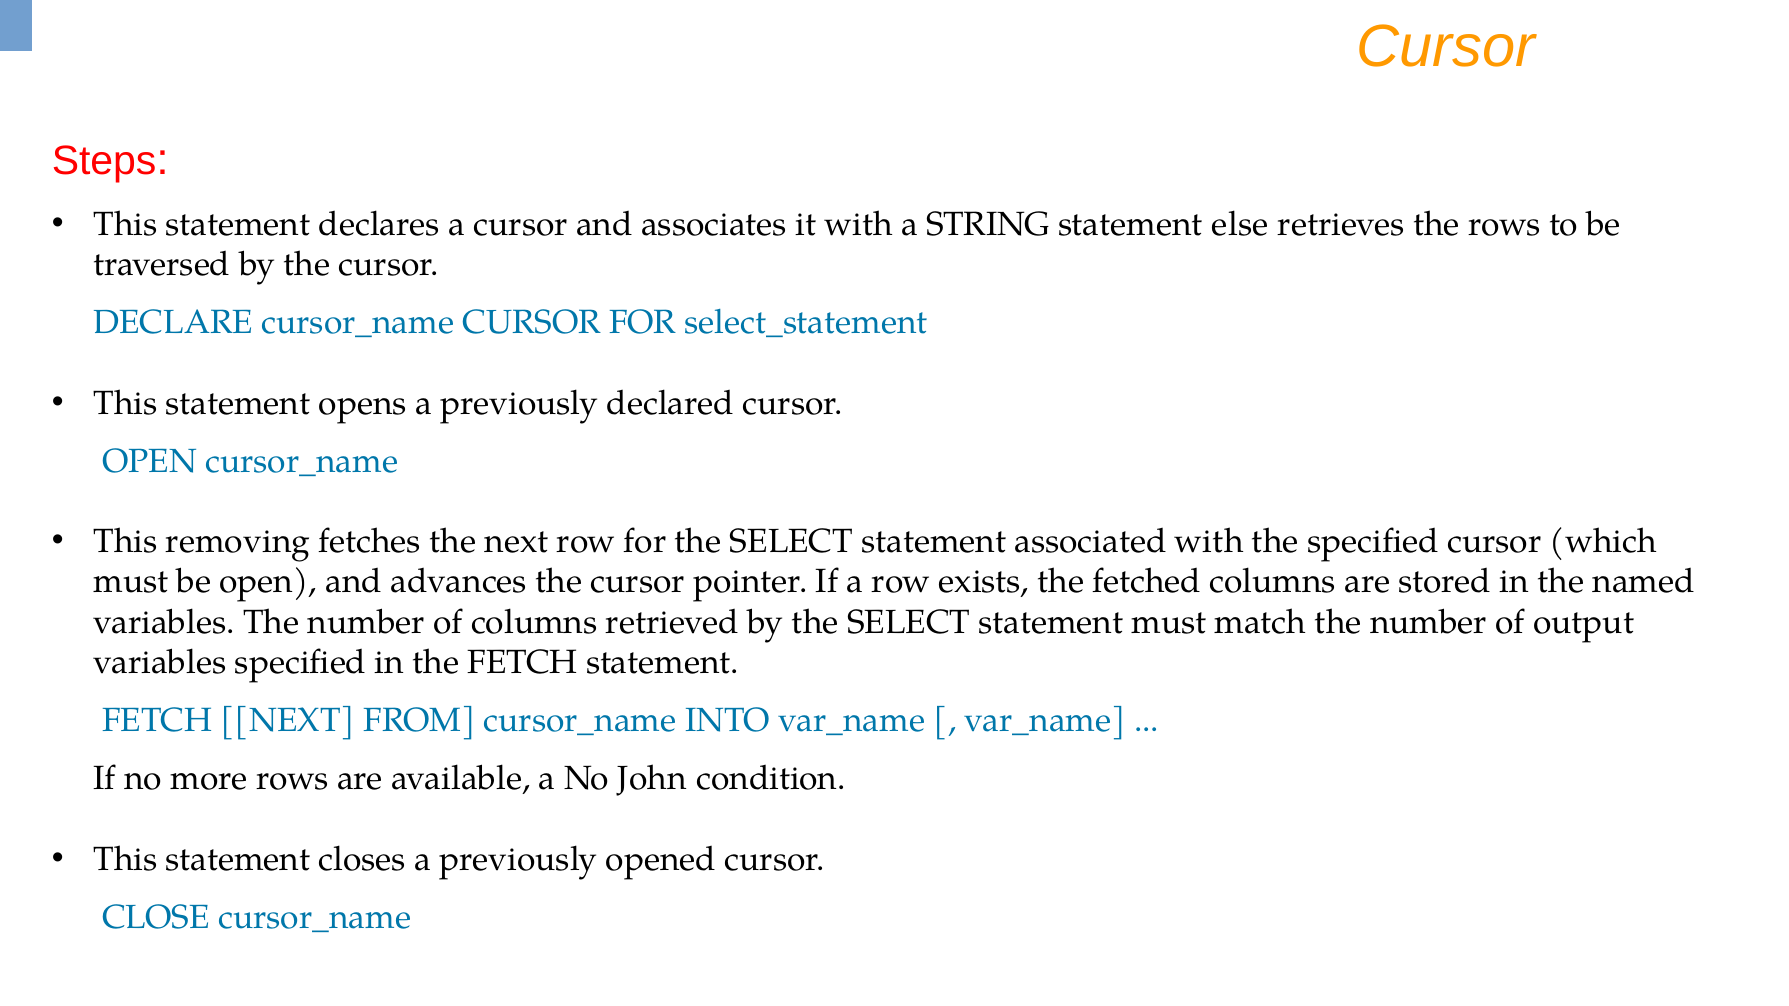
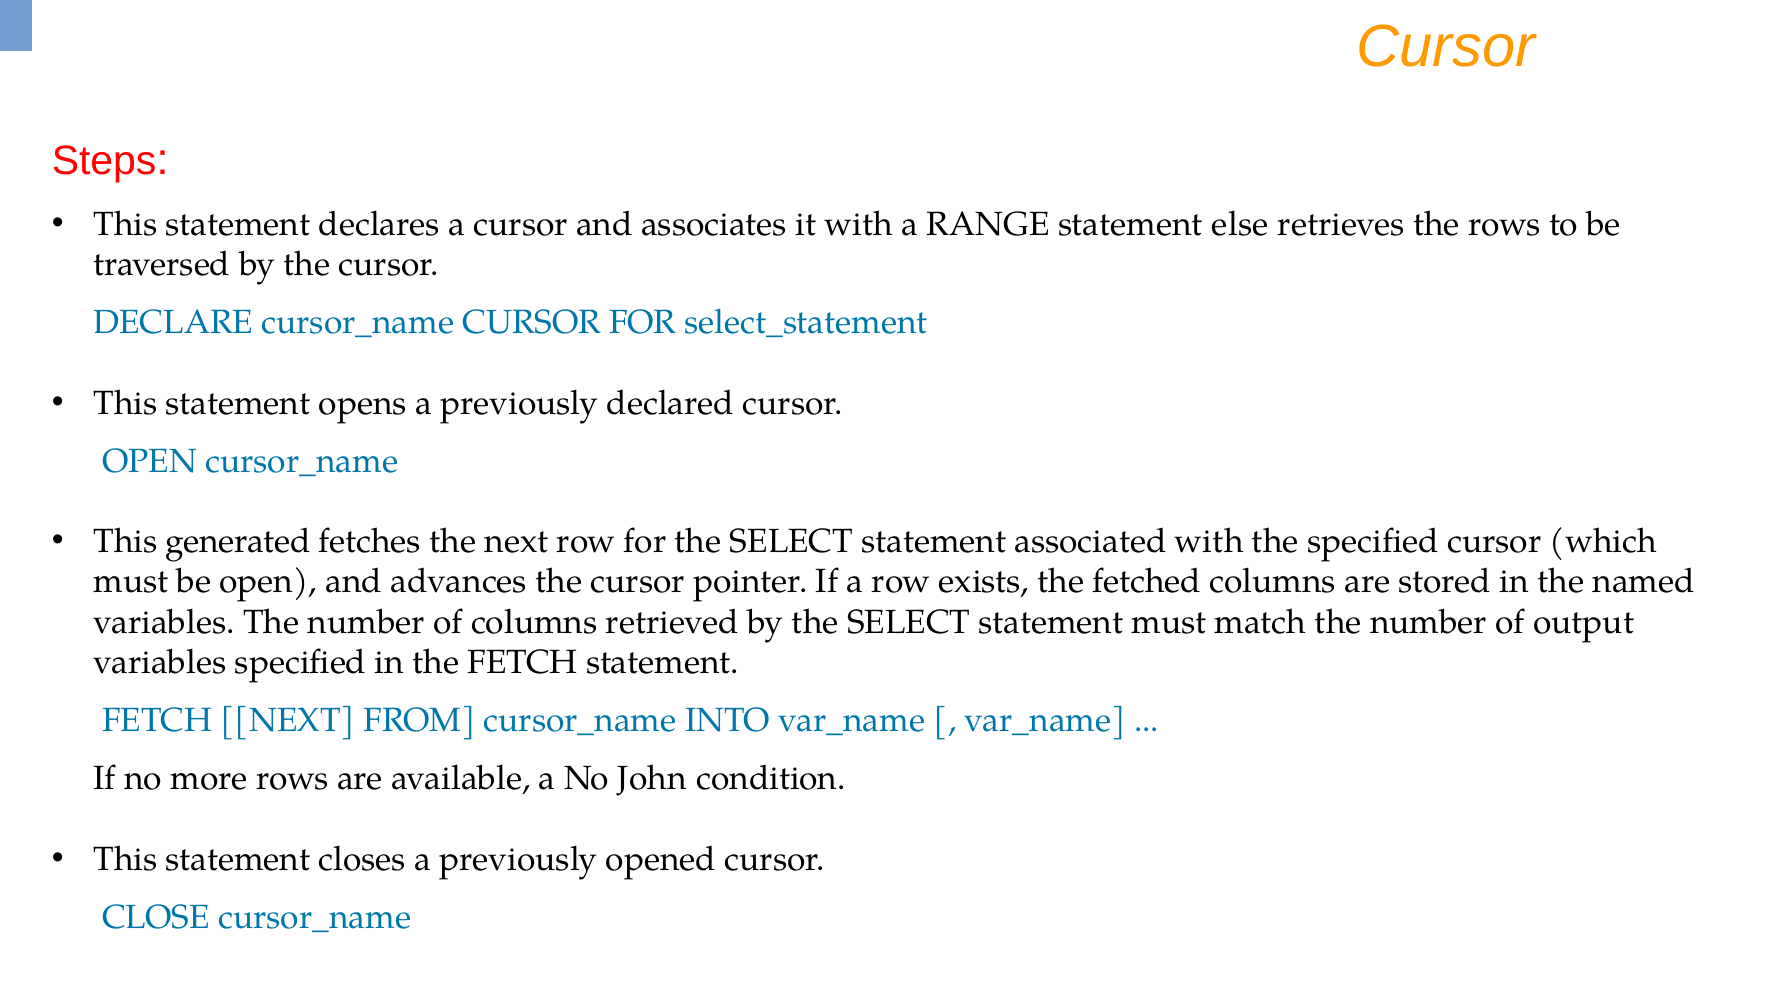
STRING: STRING -> RANGE
removing: removing -> generated
